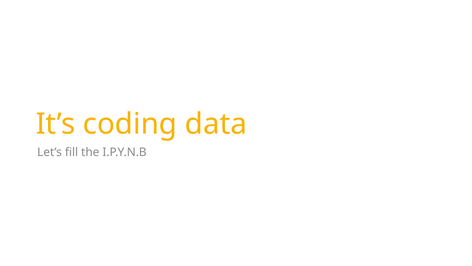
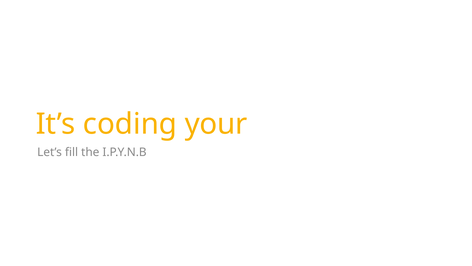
data: data -> your
